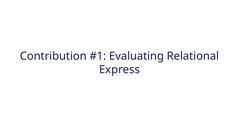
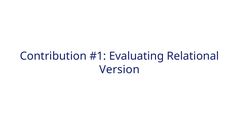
Express: Express -> Version
